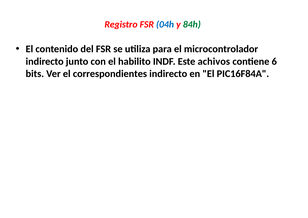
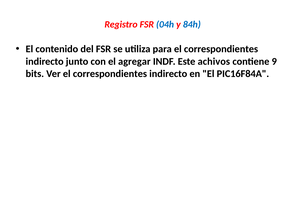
84h colour: green -> blue
para el microcontrolador: microcontrolador -> correspondientes
habilito: habilito -> agregar
6: 6 -> 9
